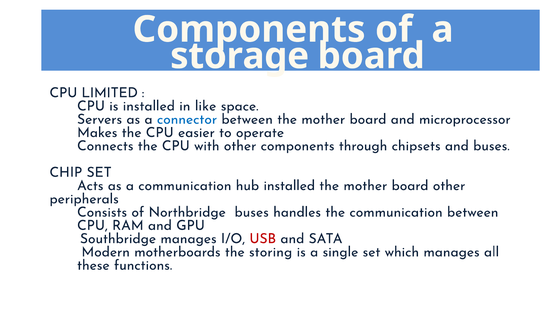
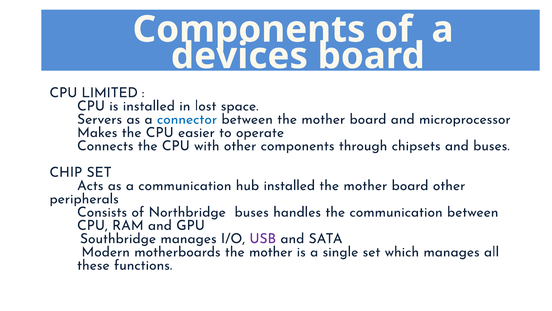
storage: storage -> devices
like: like -> lost
USB colour: red -> purple
motherboards the storing: storing -> mother
